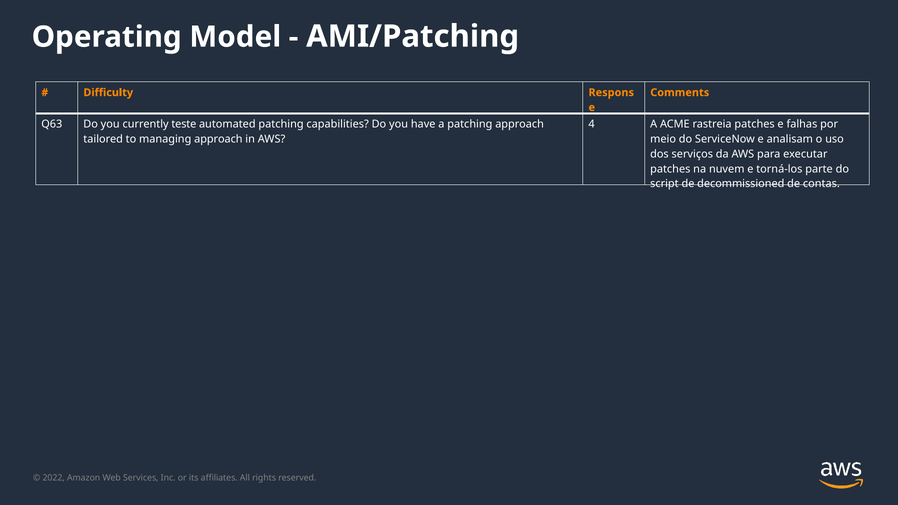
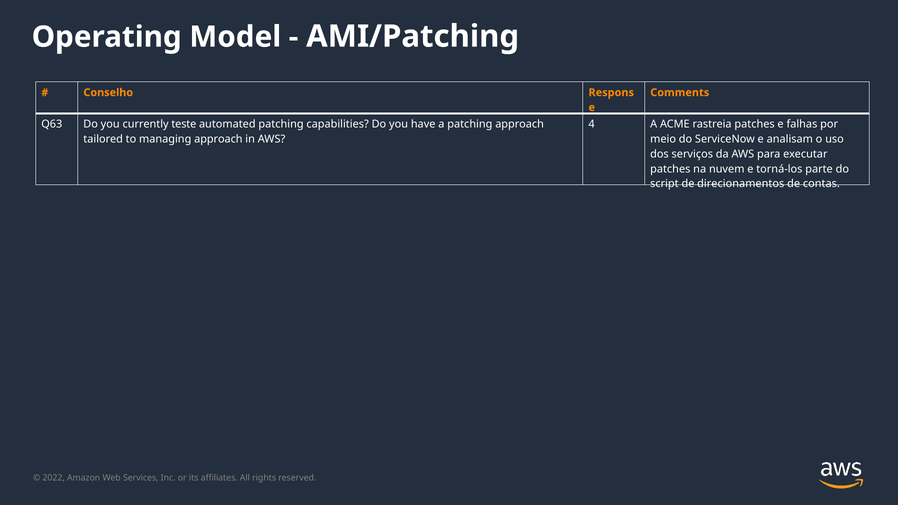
Difficulty: Difficulty -> Conselho
decommissioned: decommissioned -> direcionamentos
